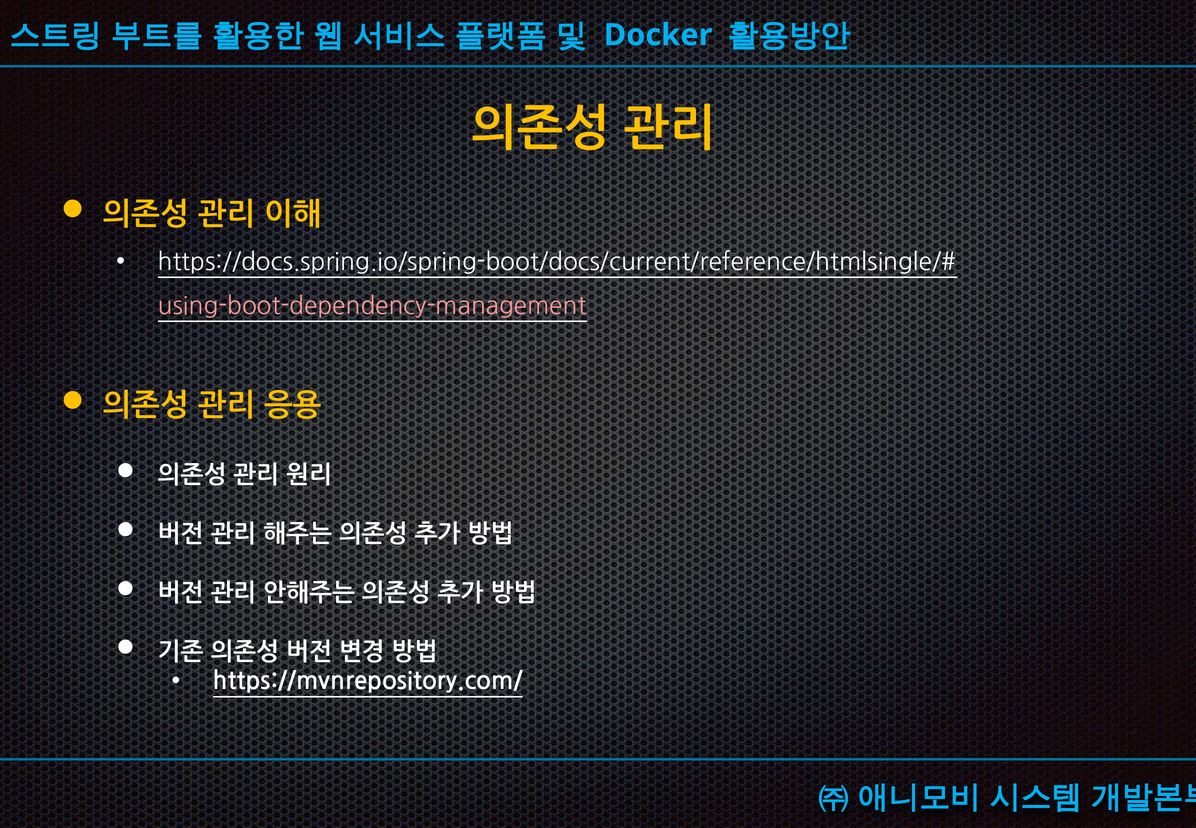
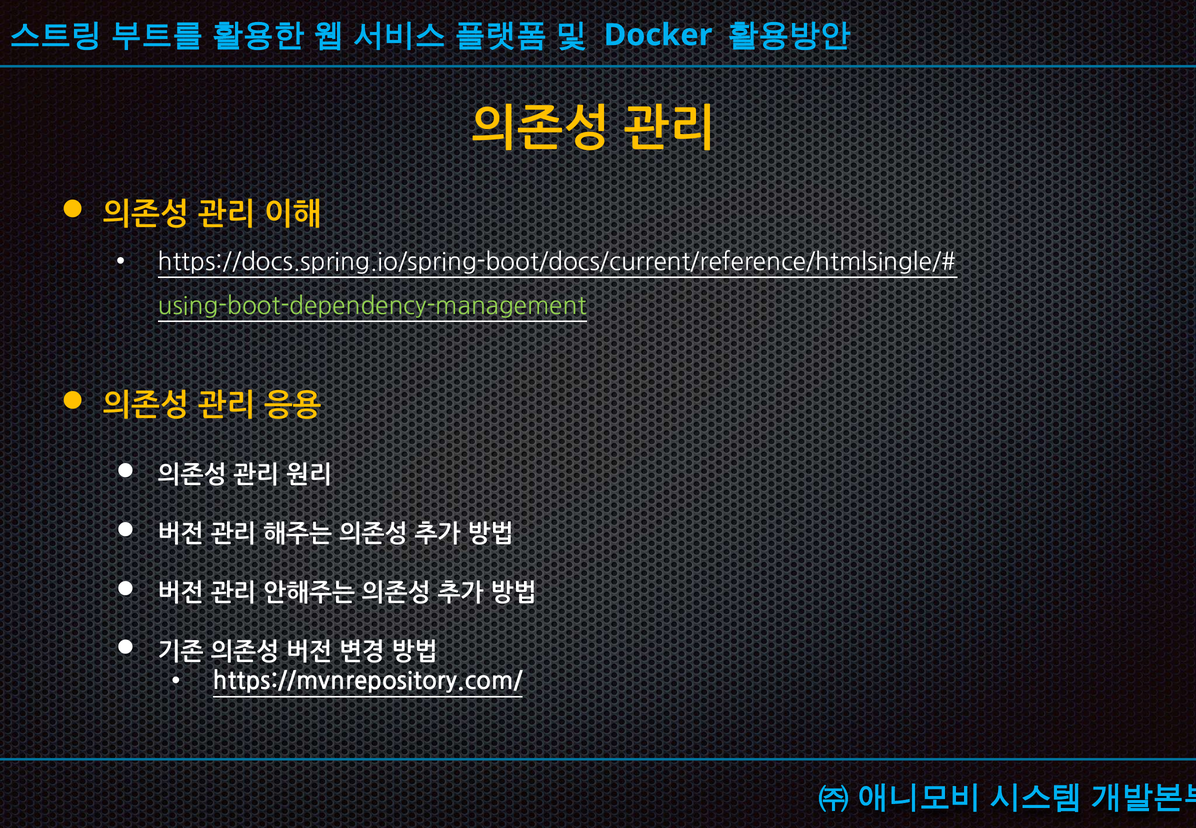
using-boot-dependency-management colour: pink -> light green
